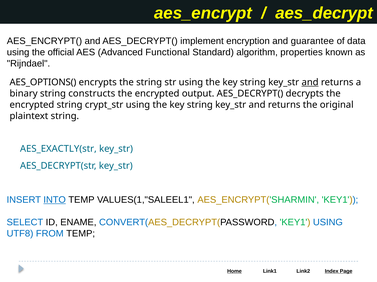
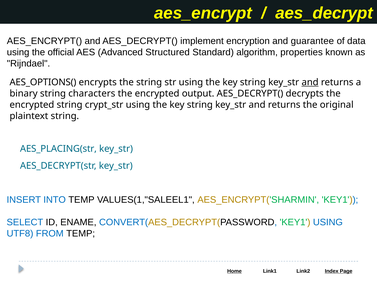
Functional: Functional -> Structured
constructs: constructs -> characters
AES_EXACTLY(str: AES_EXACTLY(str -> AES_PLACING(str
INTO underline: present -> none
